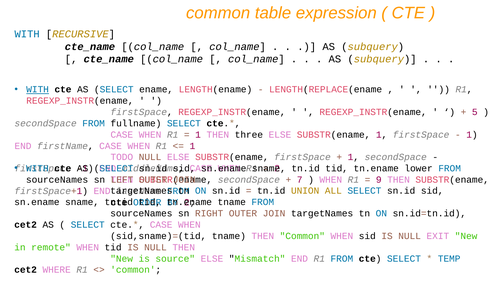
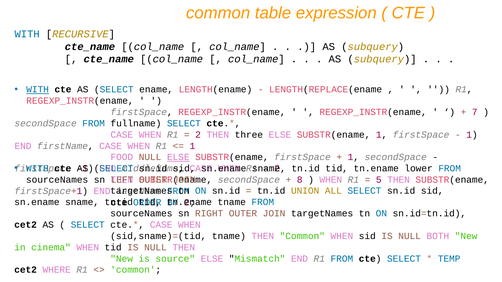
5: 5 -> 7
1 at (198, 135): 1 -> 2
TODO: TODO -> FOOD
ELSE at (178, 157) underline: none -> present
7: 7 -> 8
9: 9 -> 5
EXIT: EXIT -> BOTH
remote: remote -> cinema
